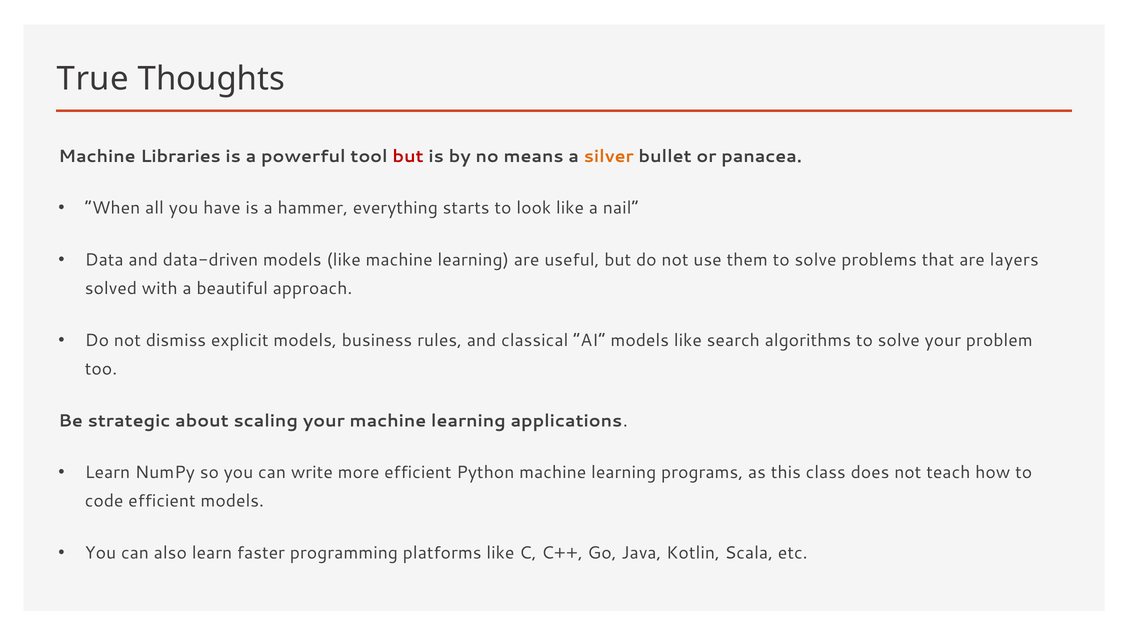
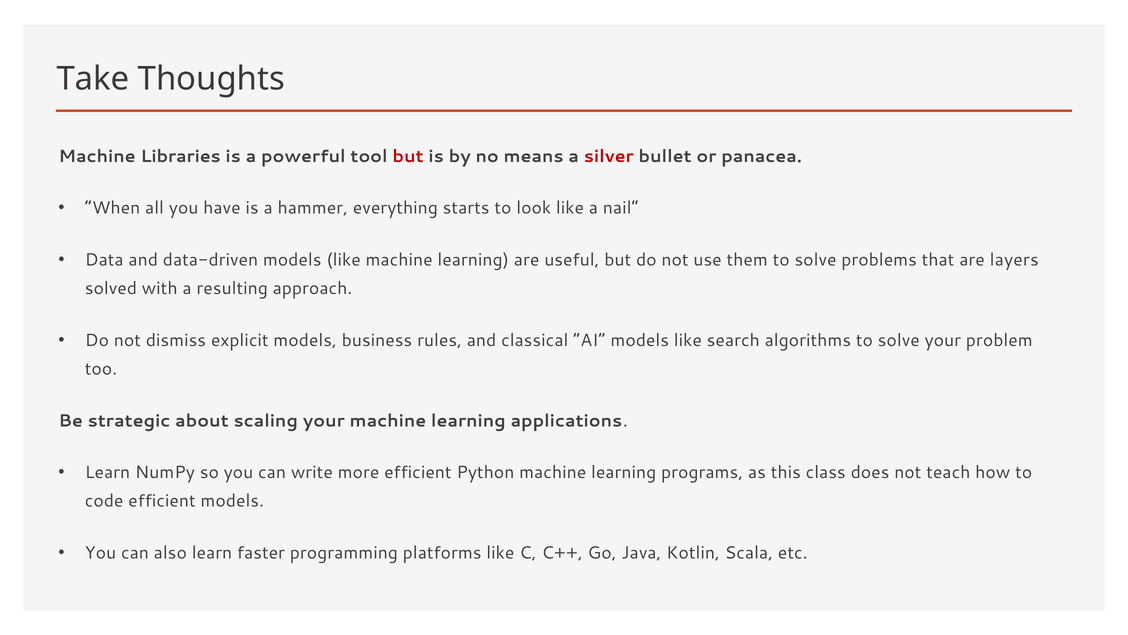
True: True -> Take
silver colour: orange -> red
beautiful: beautiful -> resulting
